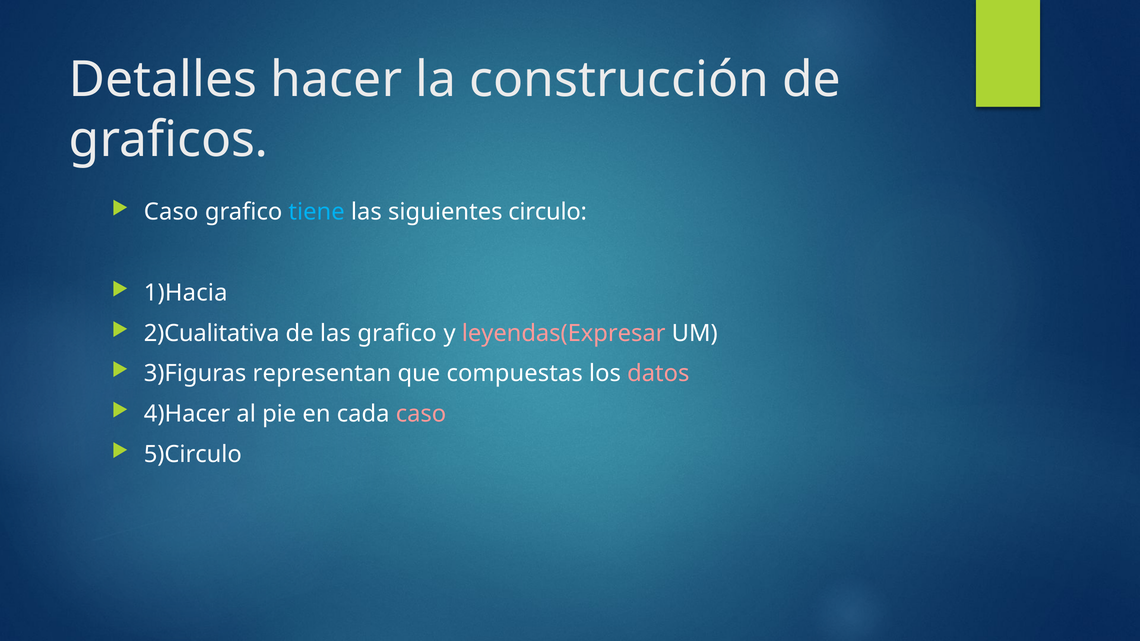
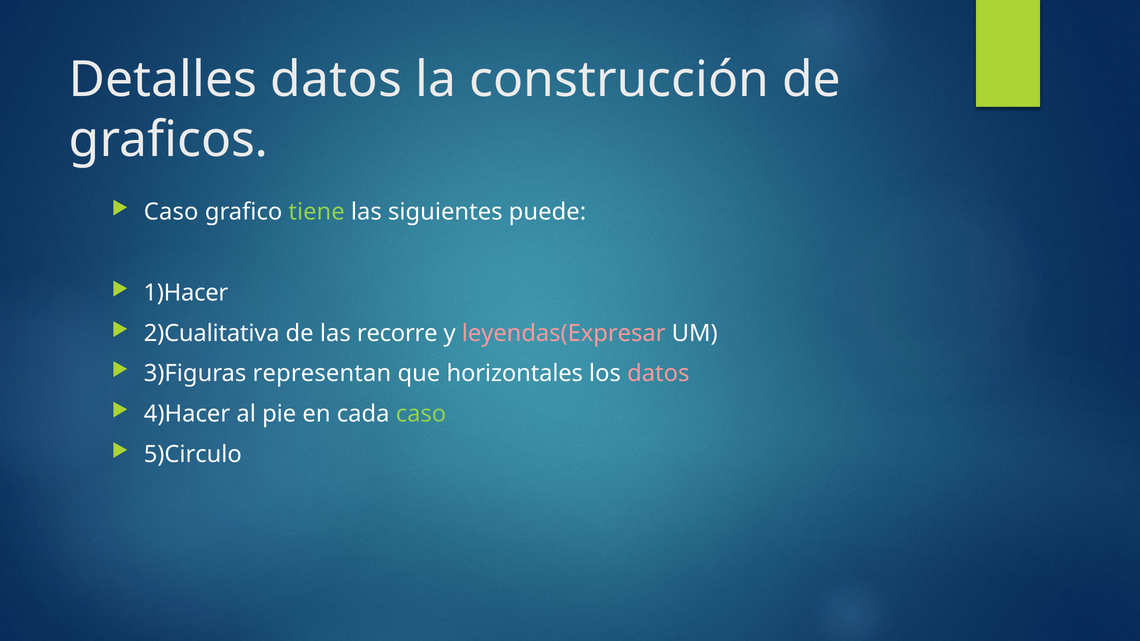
Detalles hacer: hacer -> datos
tiene colour: light blue -> light green
circulo: circulo -> puede
1)Hacia: 1)Hacia -> 1)Hacer
las grafico: grafico -> recorre
compuestas: compuestas -> horizontales
caso at (421, 414) colour: pink -> light green
